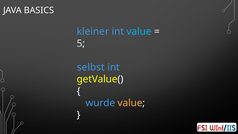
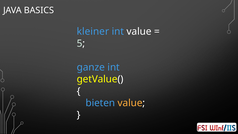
value at (139, 31) colour: light blue -> white
selbst: selbst -> ganze
wurde: wurde -> bieten
